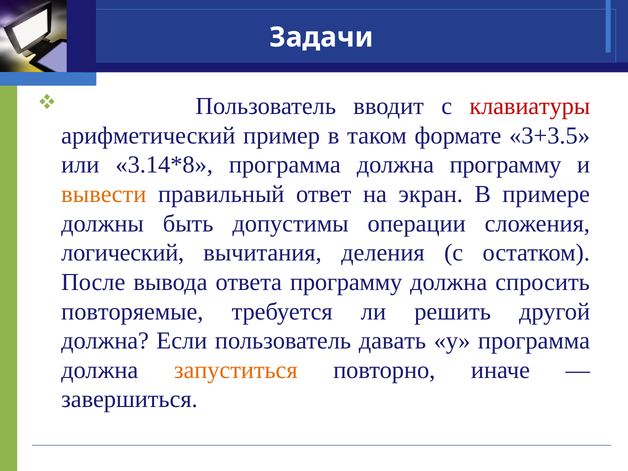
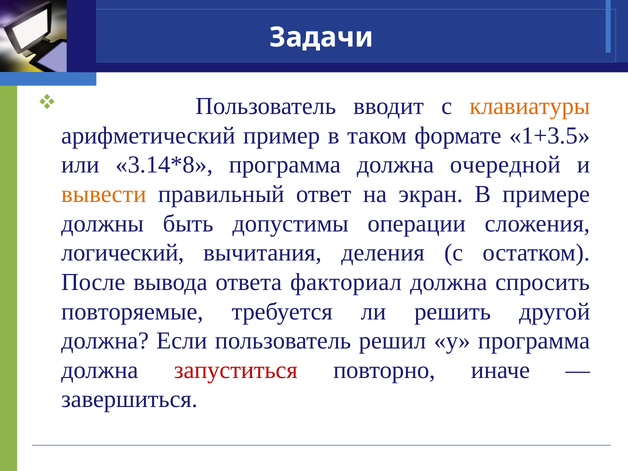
клавиатуры colour: red -> orange
3+3.5: 3+3.5 -> 1+3.5
должна программу: программу -> очередной
ответа программу: программу -> факториал
давать: давать -> решил
запуститься colour: orange -> red
